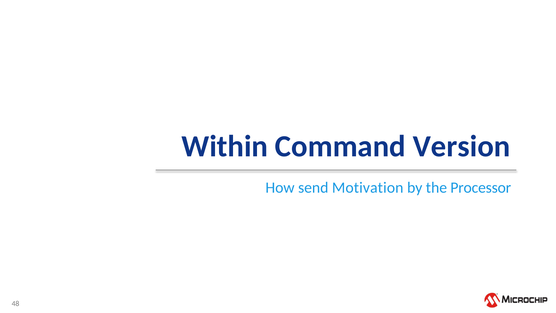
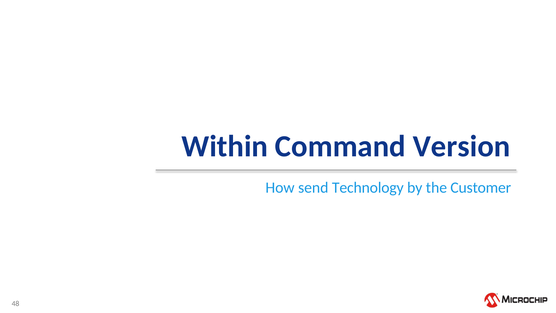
Motivation: Motivation -> Technology
Processor: Processor -> Customer
